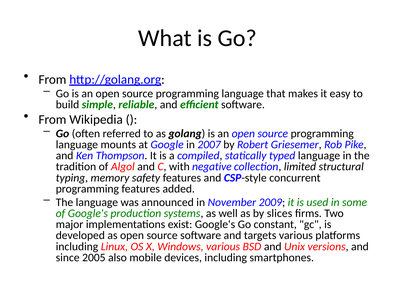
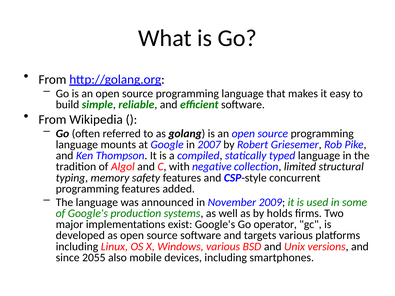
slices: slices -> holds
constant: constant -> operator
2005: 2005 -> 2055
